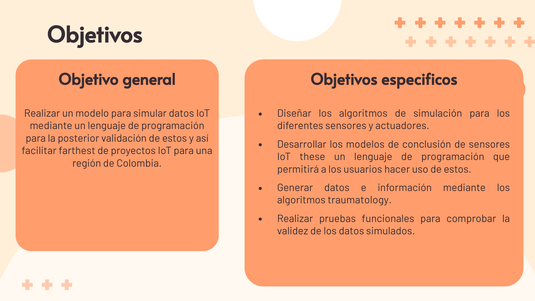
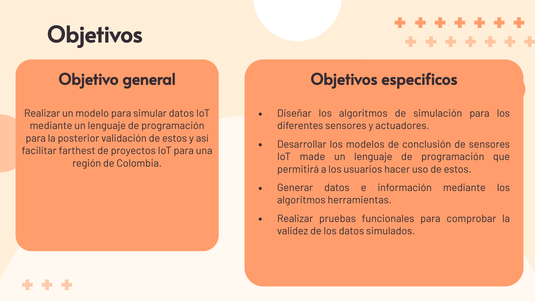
these: these -> made
traumatology: traumatology -> herramientas
